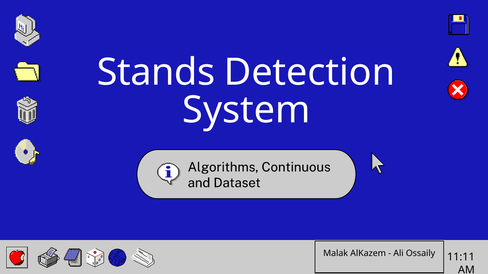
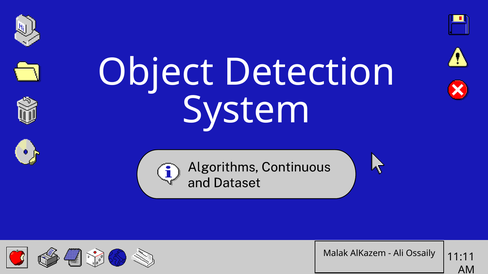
Stands: Stands -> Object
